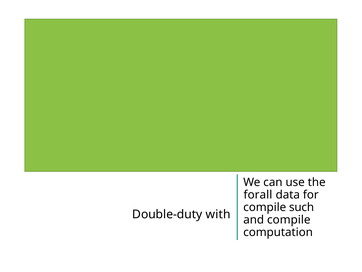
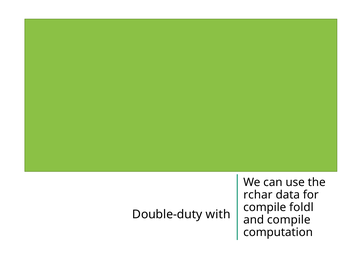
forall: forall -> rchar
such: such -> foldl
